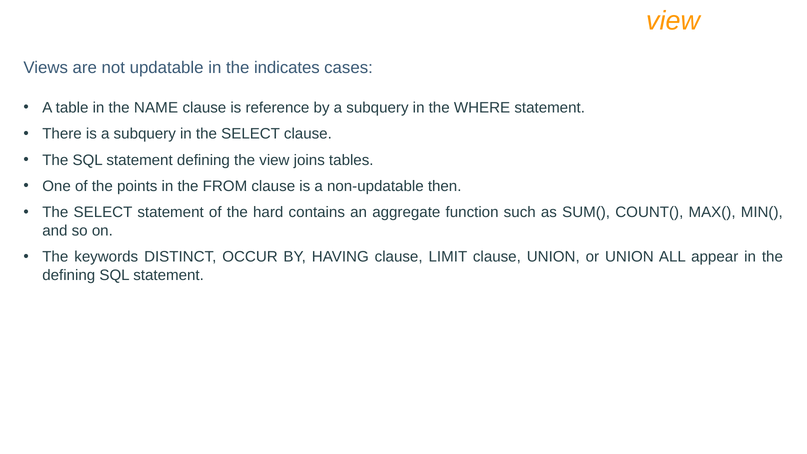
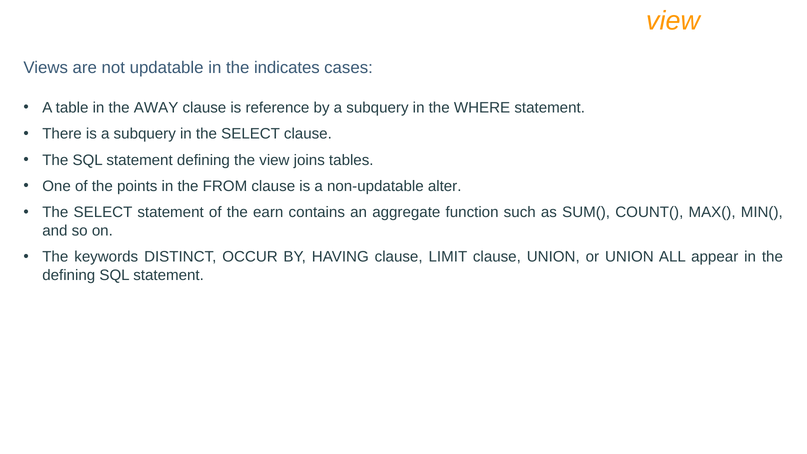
NAME: NAME -> AWAY
then: then -> alter
hard: hard -> earn
